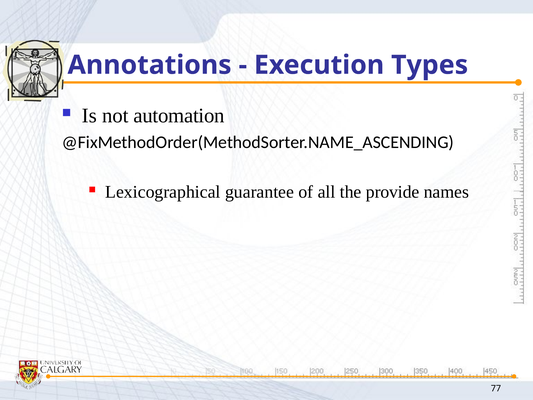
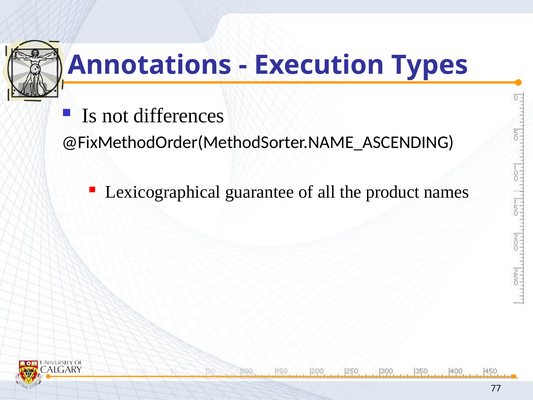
automation: automation -> differences
provide: provide -> product
